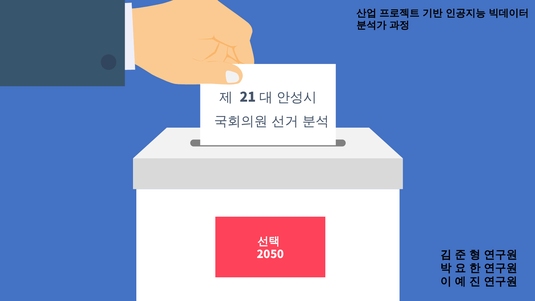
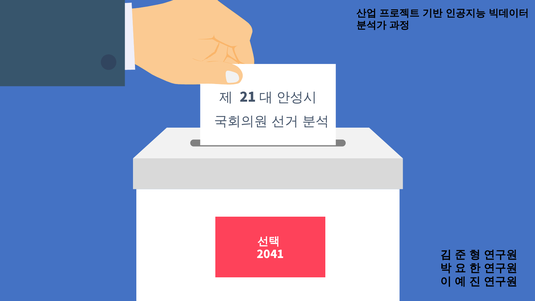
2050: 2050 -> 2041
